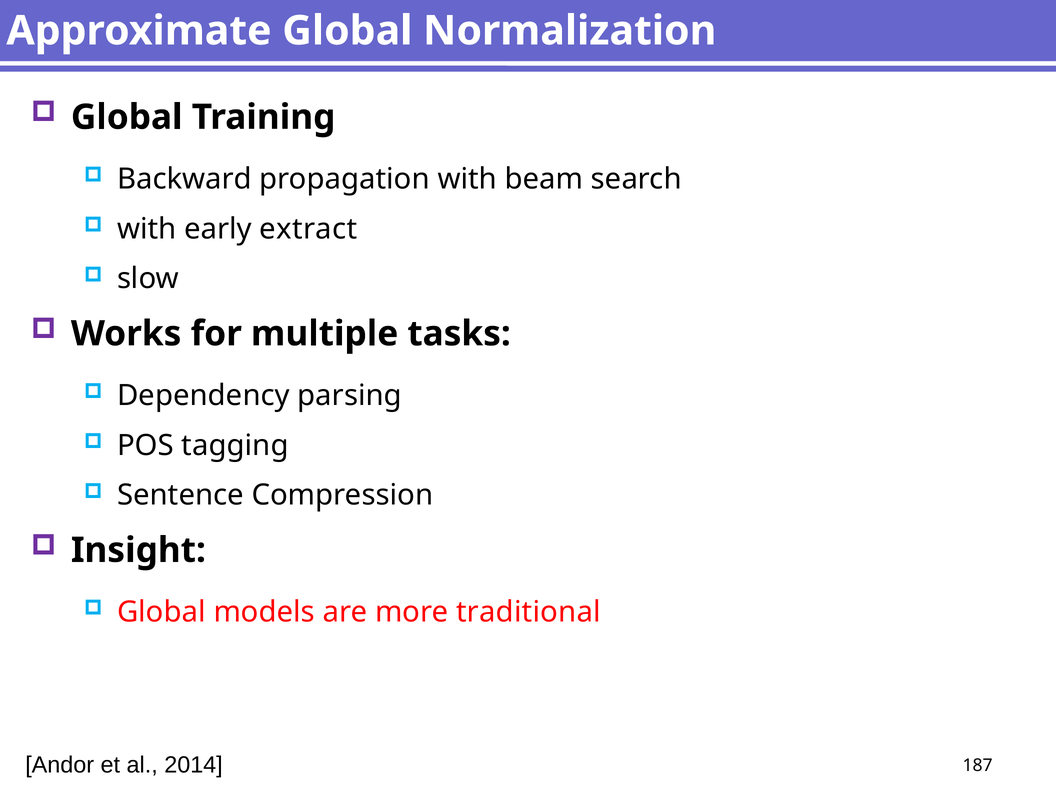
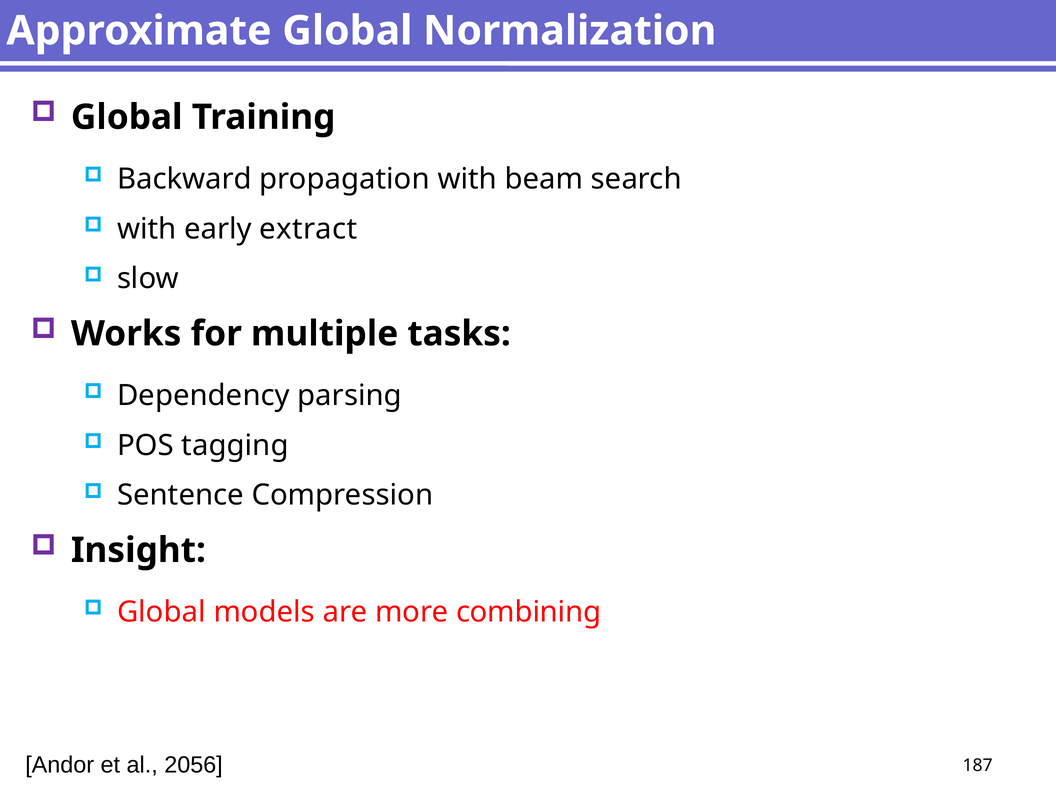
traditional: traditional -> combining
2014: 2014 -> 2056
